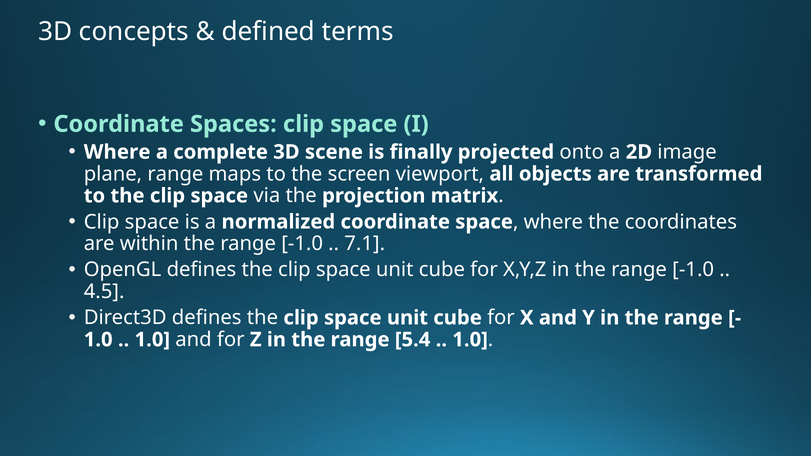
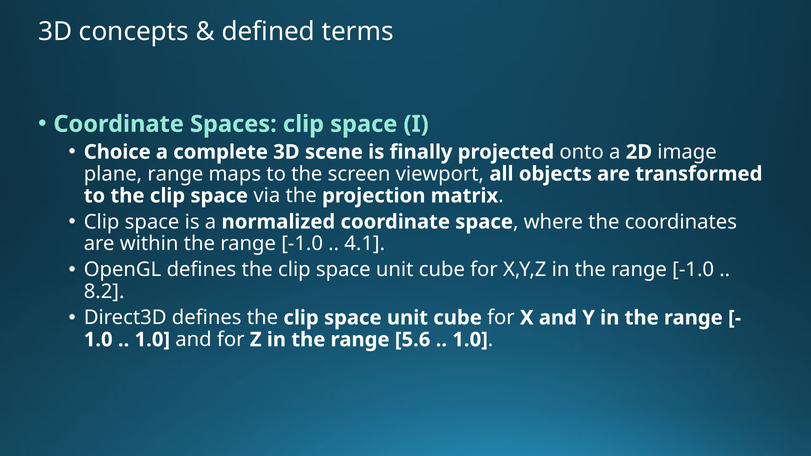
Where at (117, 152): Where -> Choice
7.1: 7.1 -> 4.1
4.5: 4.5 -> 8.2
5.4: 5.4 -> 5.6
